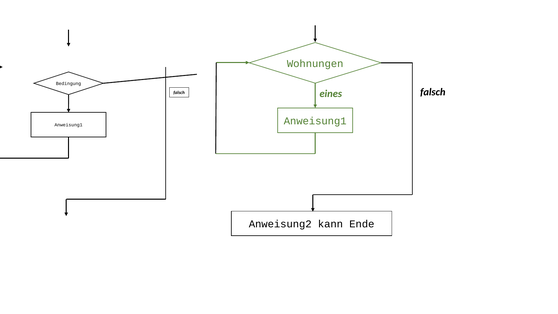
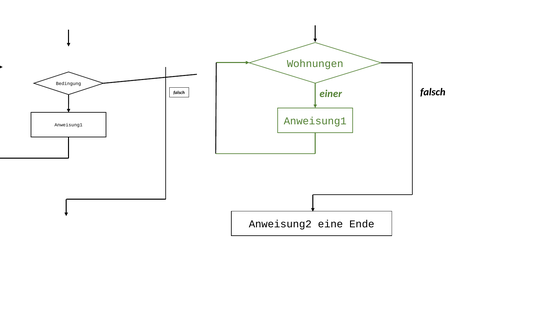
eines: eines -> einer
kann: kann -> eine
